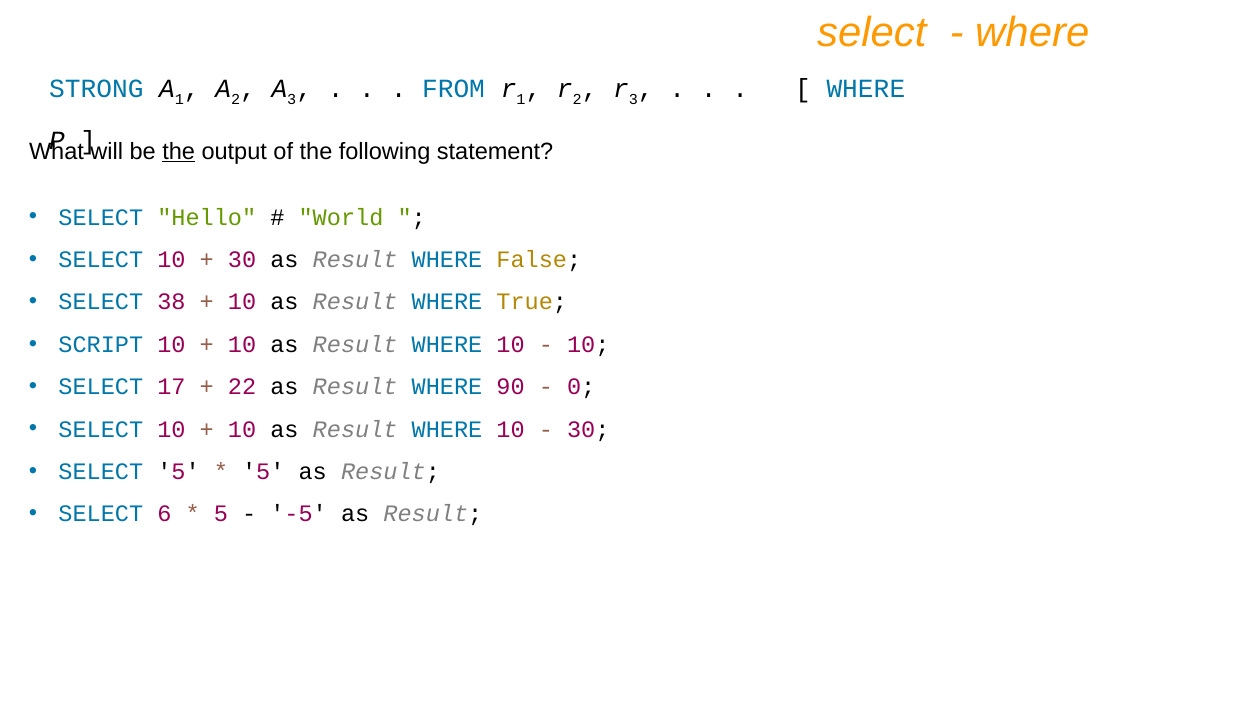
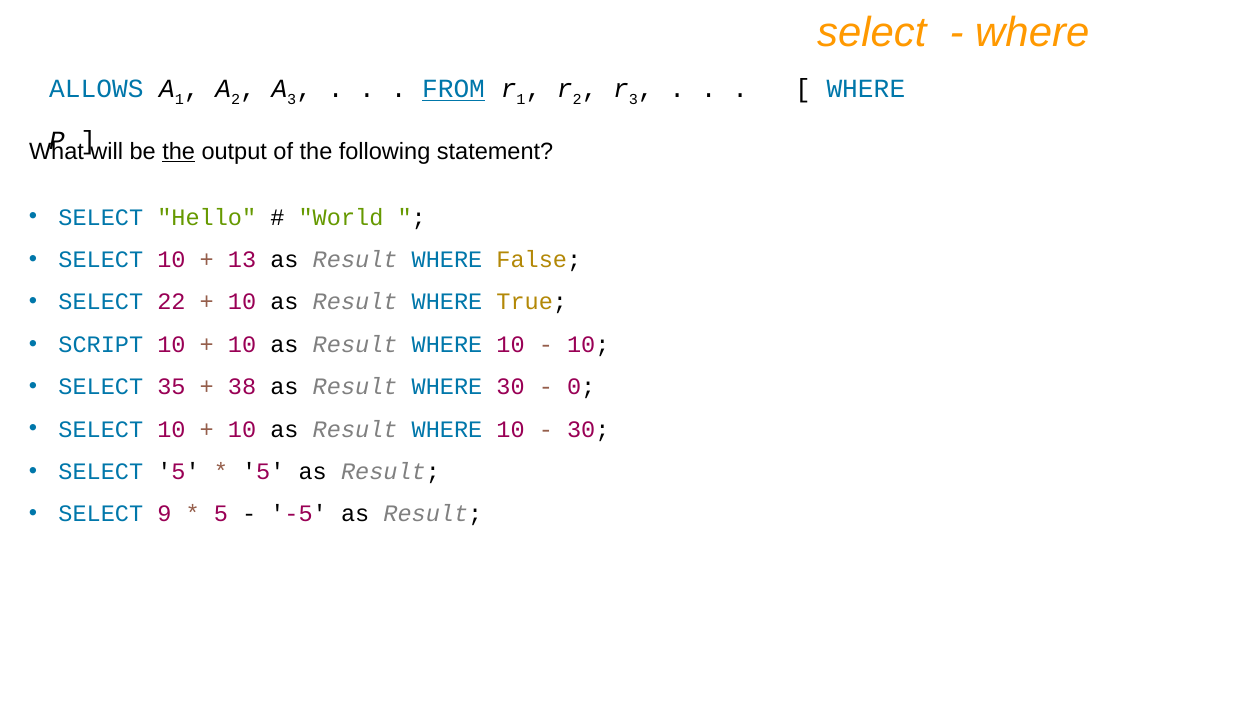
STRONG: STRONG -> ALLOWS
FROM underline: none -> present
30 at (242, 260): 30 -> 13
38: 38 -> 22
17: 17 -> 35
22: 22 -> 38
WHERE 90: 90 -> 30
6: 6 -> 9
